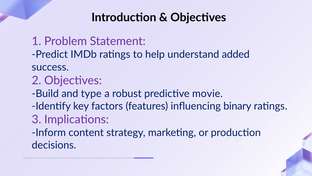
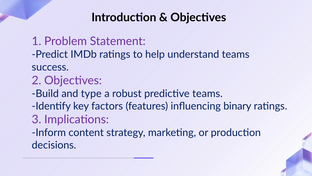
understand added: added -> teams
predictive movie: movie -> teams
